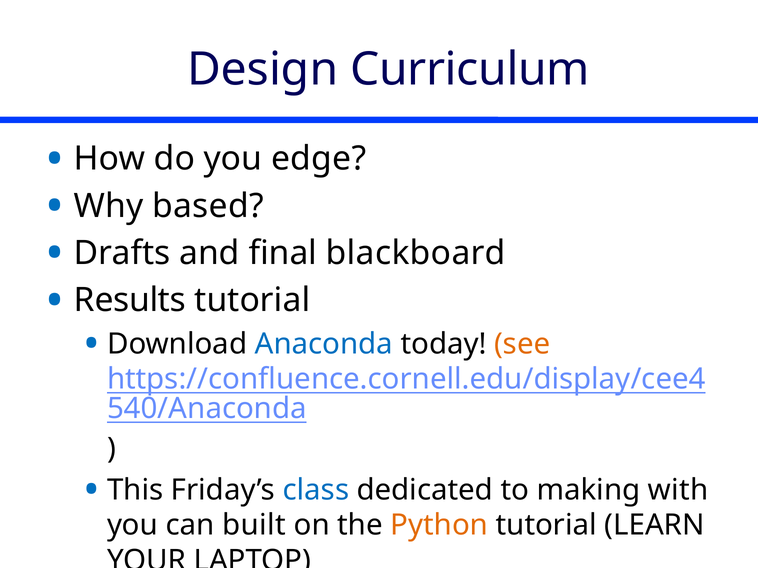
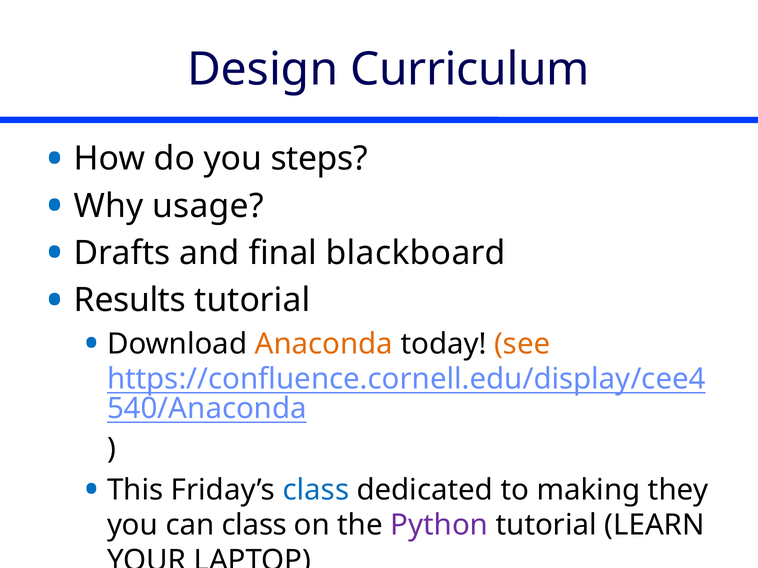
edge: edge -> steps
based: based -> usage
Anaconda colour: blue -> orange
with: with -> they
can built: built -> class
Python colour: orange -> purple
